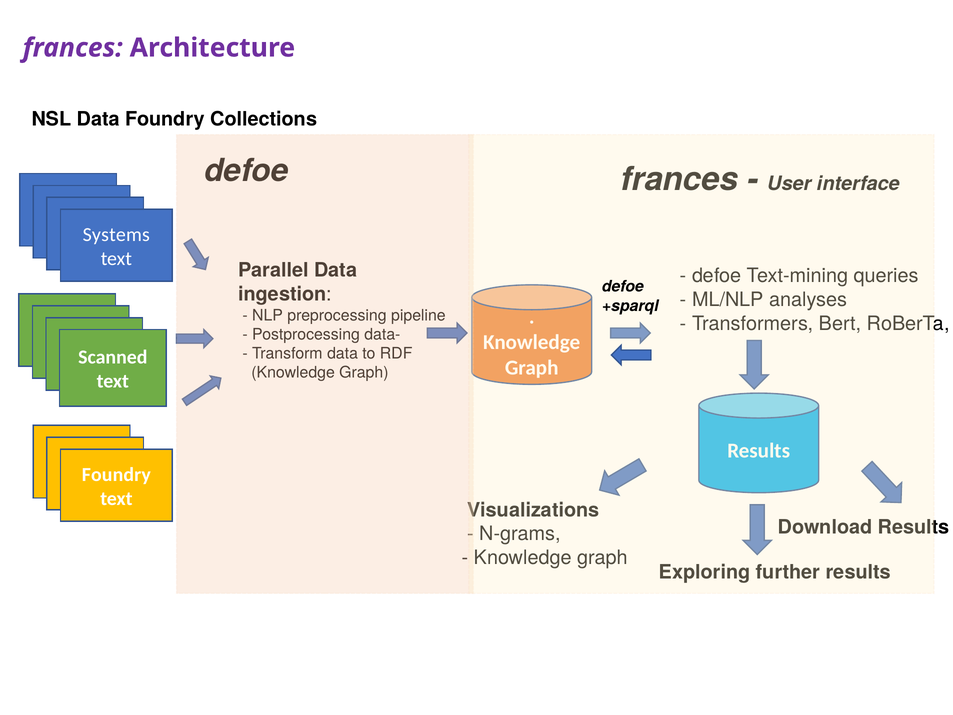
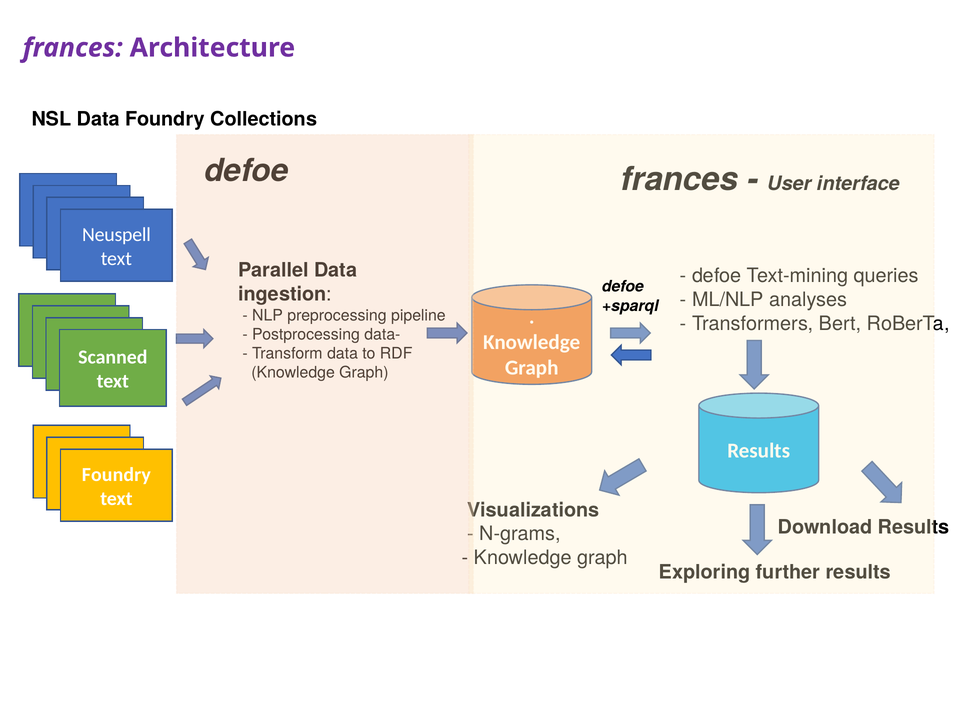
Systems: Systems -> Neuspell
